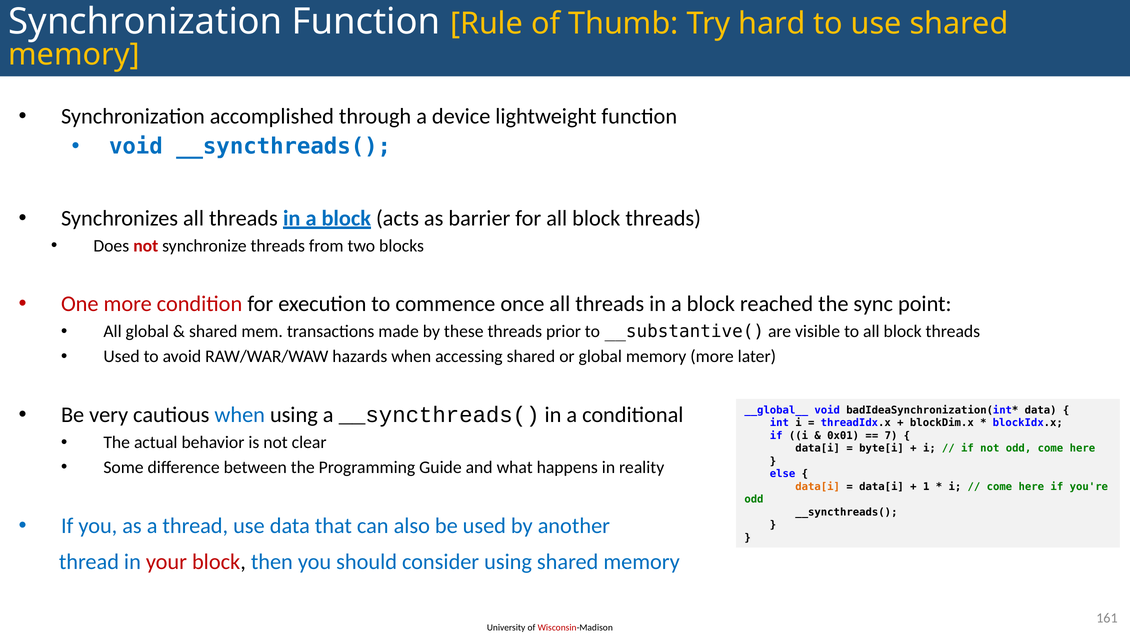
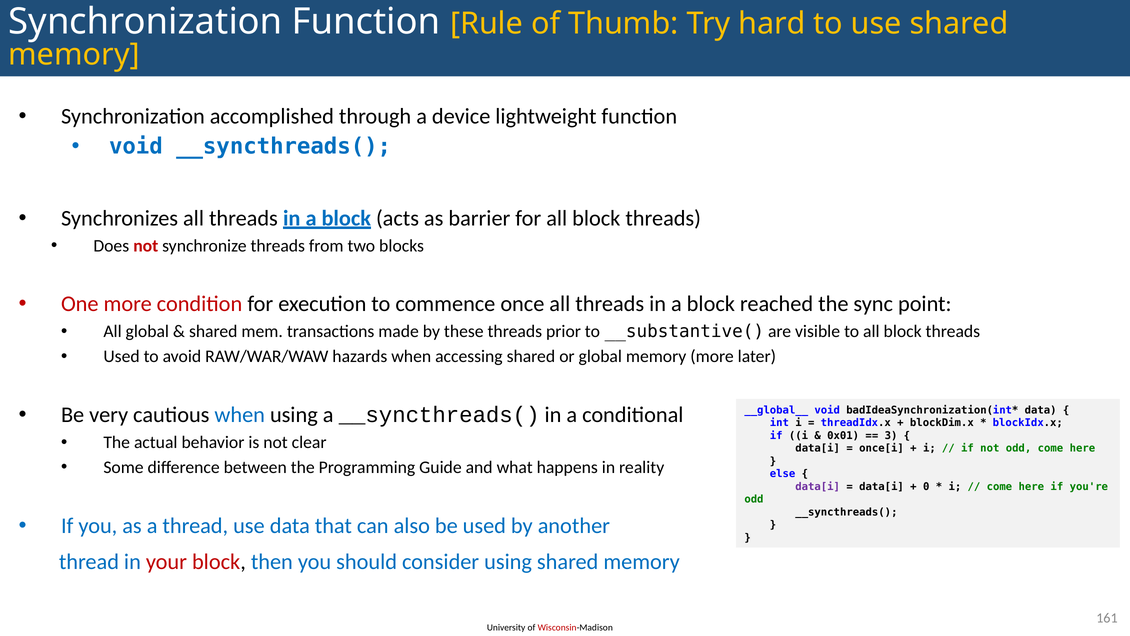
7: 7 -> 3
byte[i: byte[i -> once[i
data[i at (818, 486) colour: orange -> purple
1: 1 -> 0
